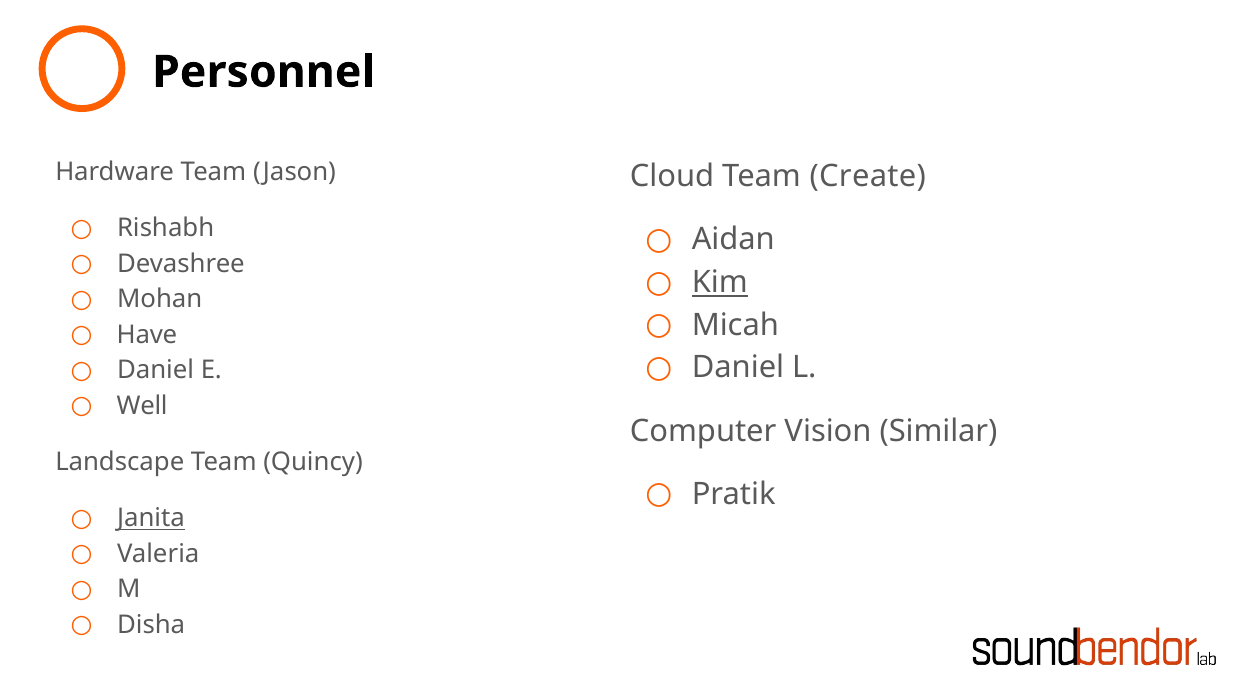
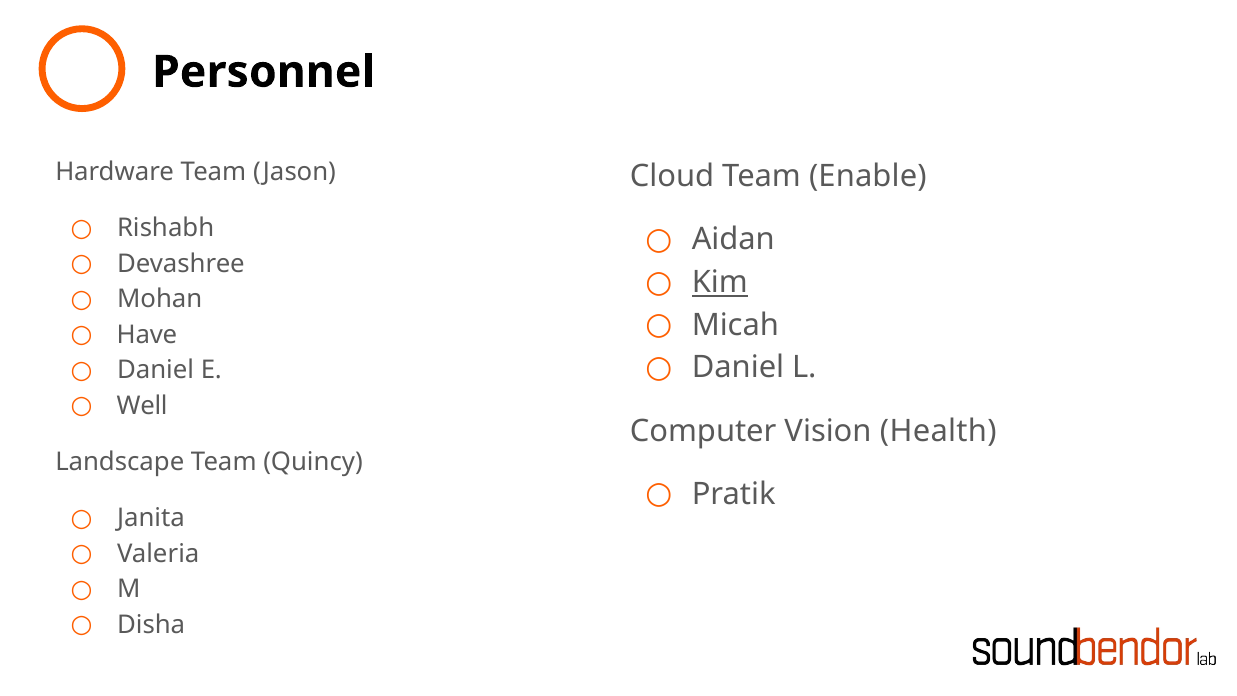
Create: Create -> Enable
Similar: Similar -> Health
Janita underline: present -> none
